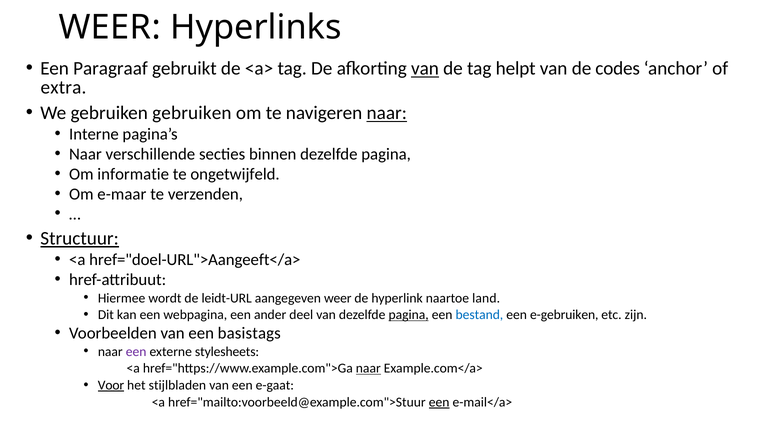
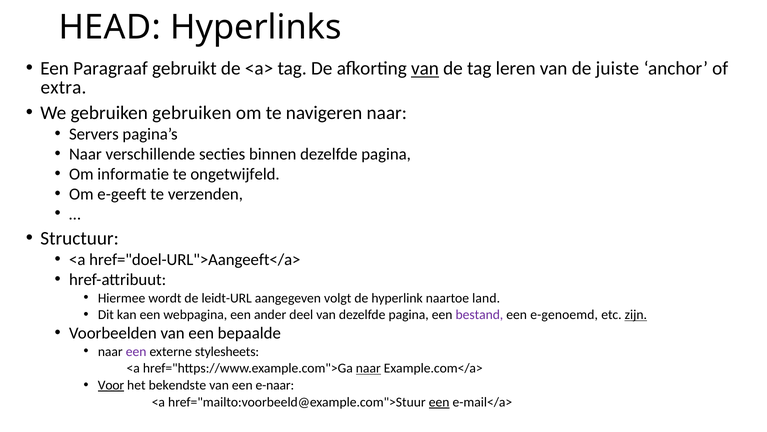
WEER at (110, 28): WEER -> HEAD
helpt: helpt -> leren
codes: codes -> juiste
naar at (387, 113) underline: present -> none
Interne: Interne -> Servers
e-maar: e-maar -> e-geeft
Structuur underline: present -> none
aangegeven weer: weer -> volgt
pagina at (409, 315) underline: present -> none
bestand colour: blue -> purple
e-gebruiken: e-gebruiken -> e-genoemd
zijn underline: none -> present
basistags: basistags -> bepaalde
stijlbladen: stijlbladen -> bekendste
e-gaat: e-gaat -> e-naar
